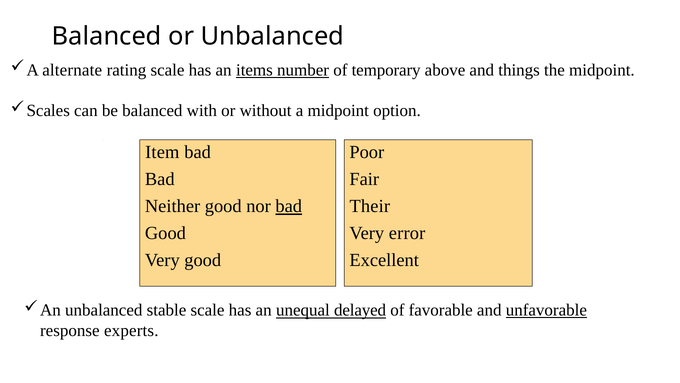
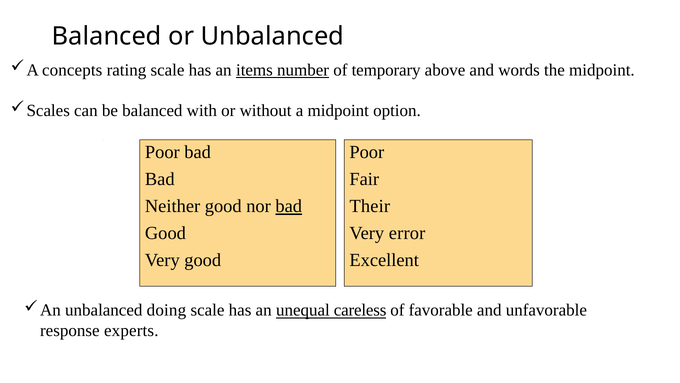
alternate: alternate -> concepts
things: things -> words
Item at (162, 152): Item -> Poor
stable: stable -> doing
delayed: delayed -> careless
unfavorable underline: present -> none
